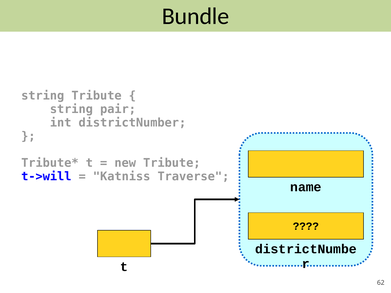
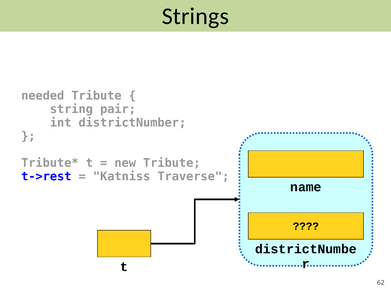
Bundle: Bundle -> Strings
string at (43, 96): string -> needed
t->will: t->will -> t->rest
